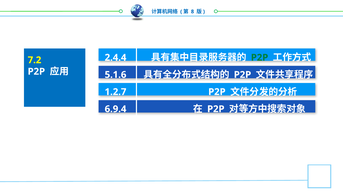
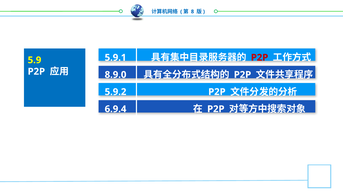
2.4.4: 2.4.4 -> 5.9.1
P2P at (260, 58) colour: green -> red
7.2: 7.2 -> 5.9
5.1.6: 5.1.6 -> 8.9.0
1.2.7: 1.2.7 -> 5.9.2
